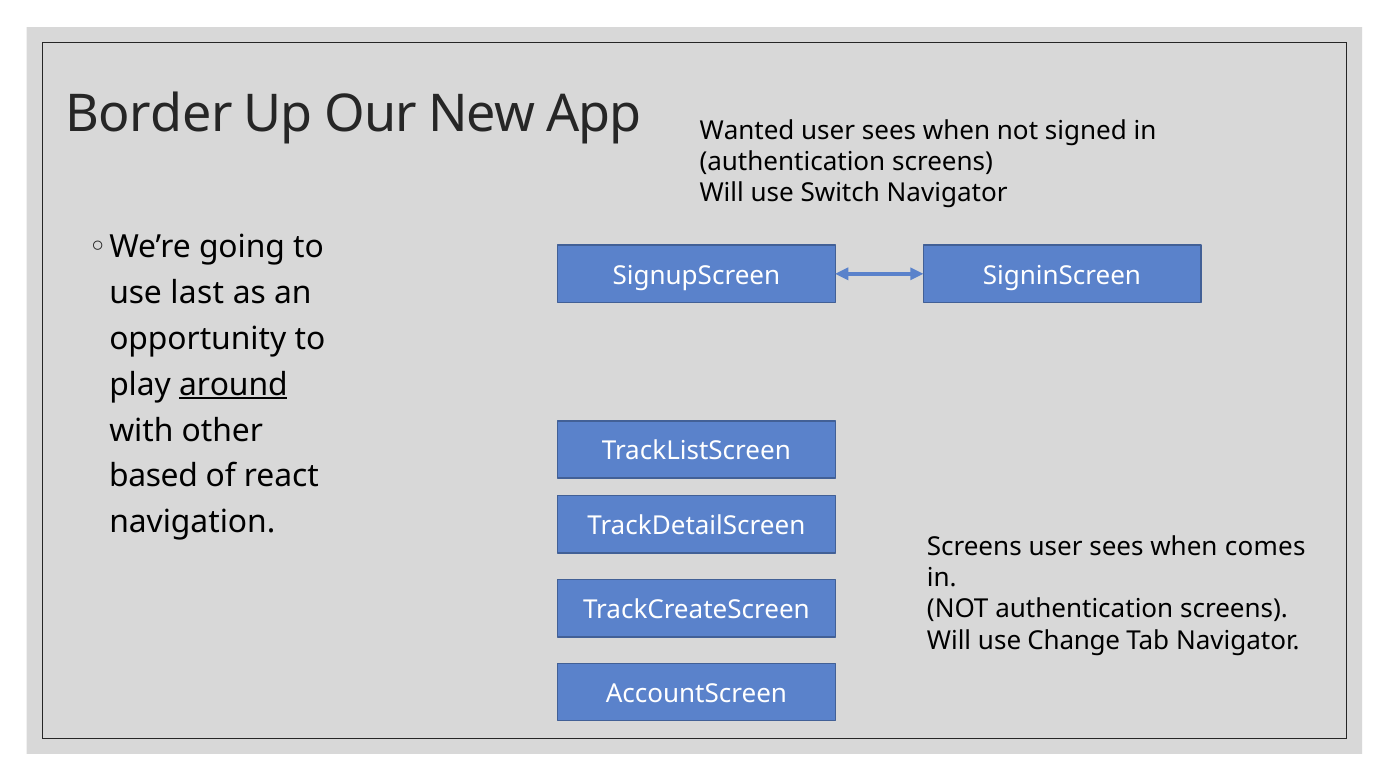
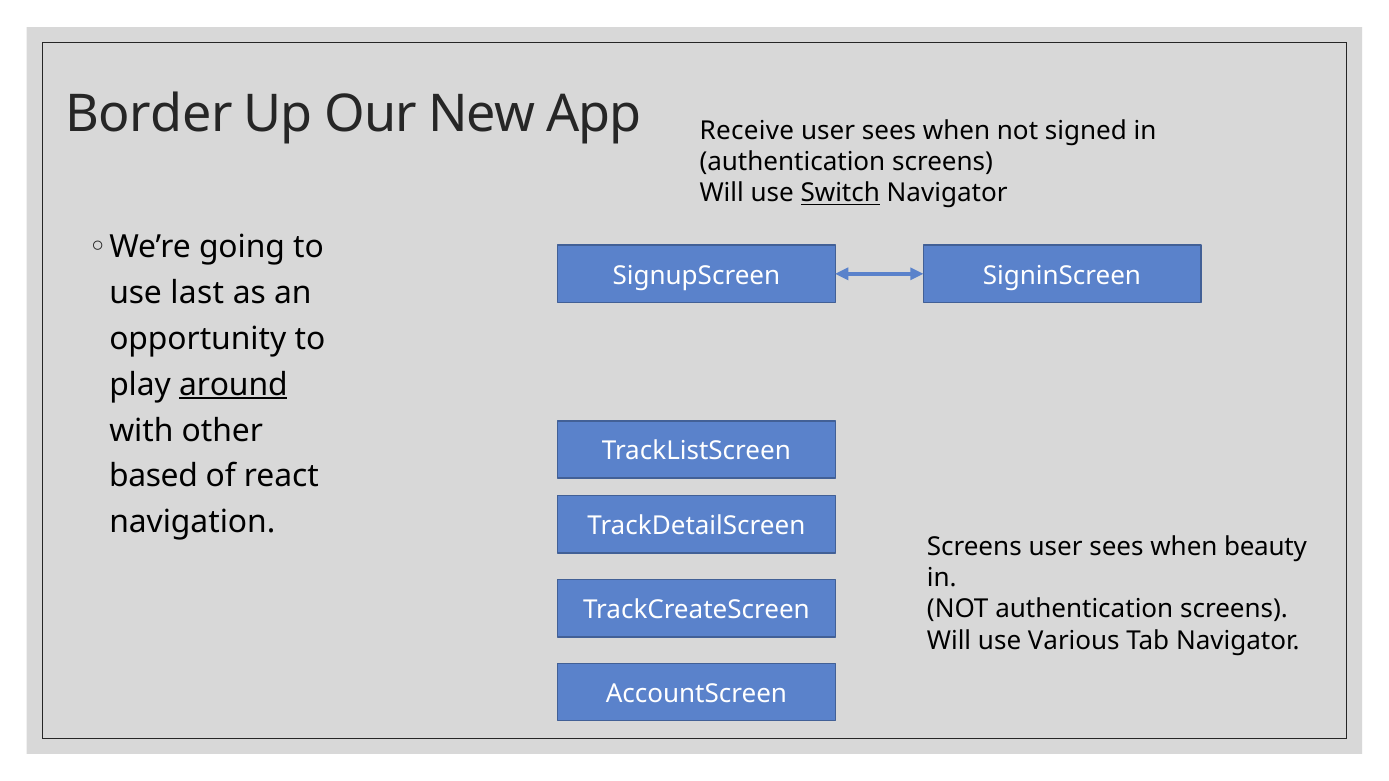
Wanted: Wanted -> Receive
Switch underline: none -> present
comes: comes -> beauty
Change: Change -> Various
